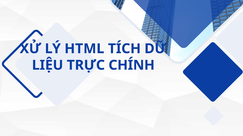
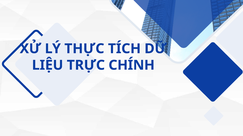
HTML: HTML -> THỰC
